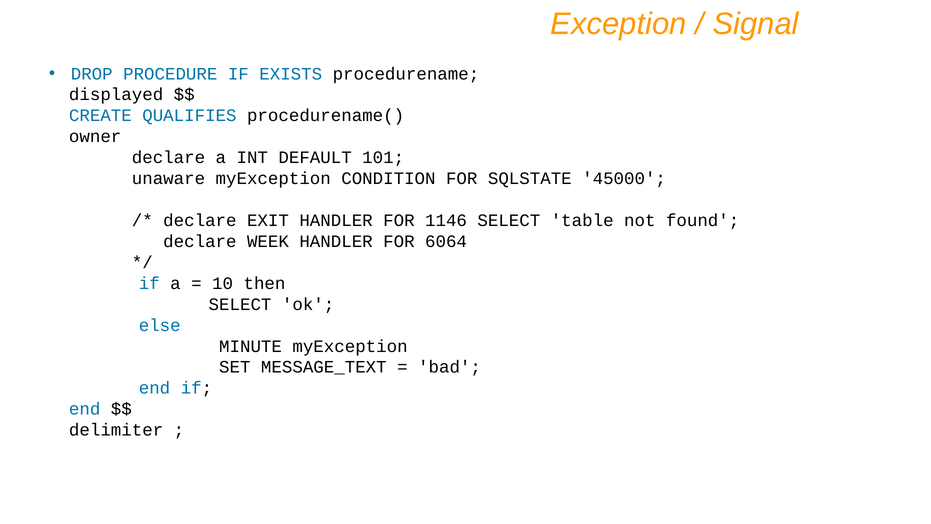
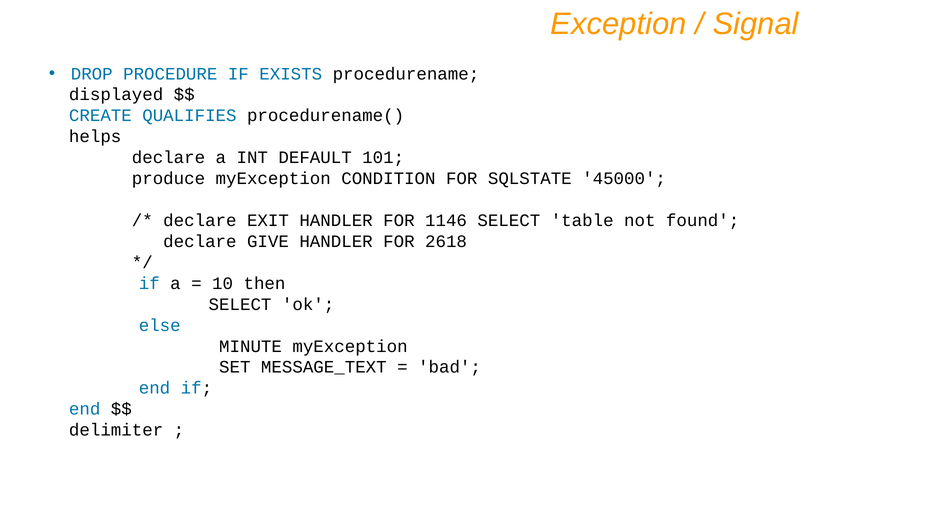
owner: owner -> helps
unaware: unaware -> produce
WEEK: WEEK -> GIVE
6064: 6064 -> 2618
